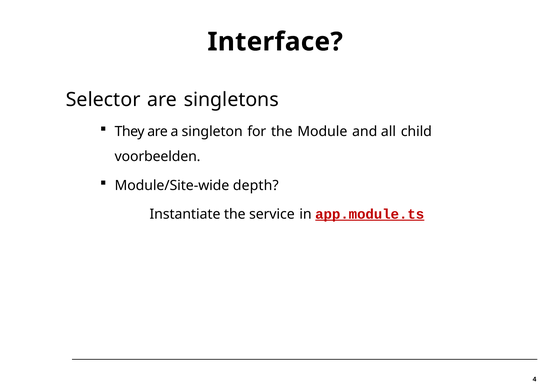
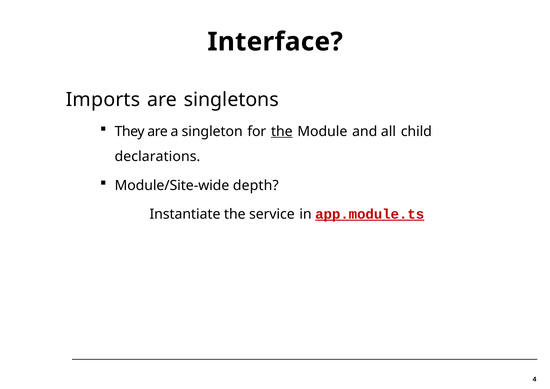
Selector: Selector -> Imports
the at (282, 131) underline: none -> present
voorbeelden: voorbeelden -> declarations
